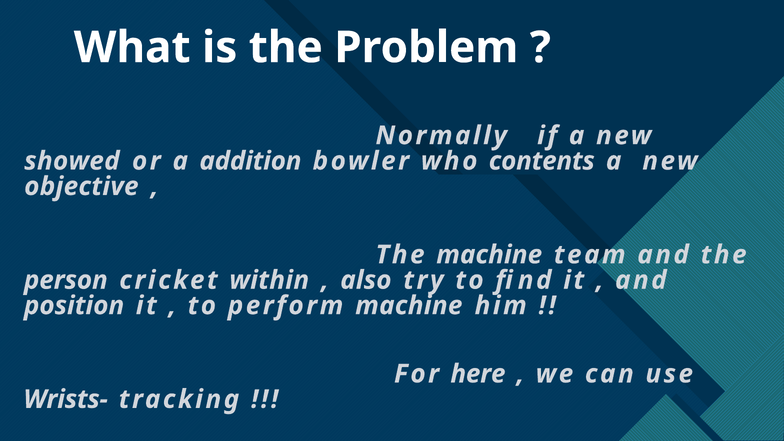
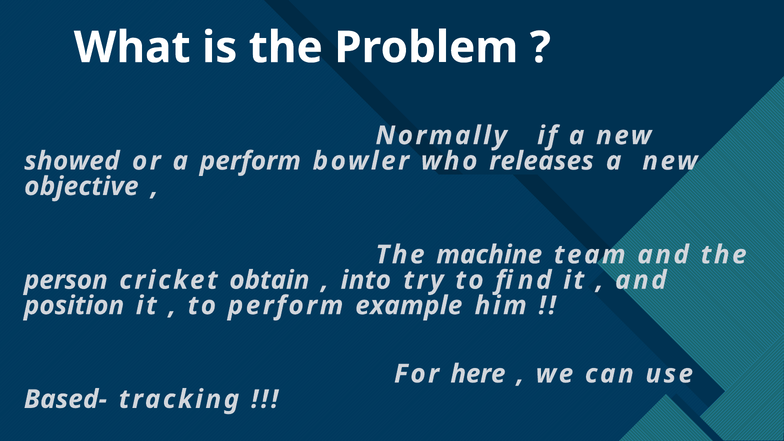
a addition: addition -> perform
contents: contents -> releases
within: within -> obtain
also: also -> into
perform machine: machine -> example
Wrists-: Wrists- -> Based-
